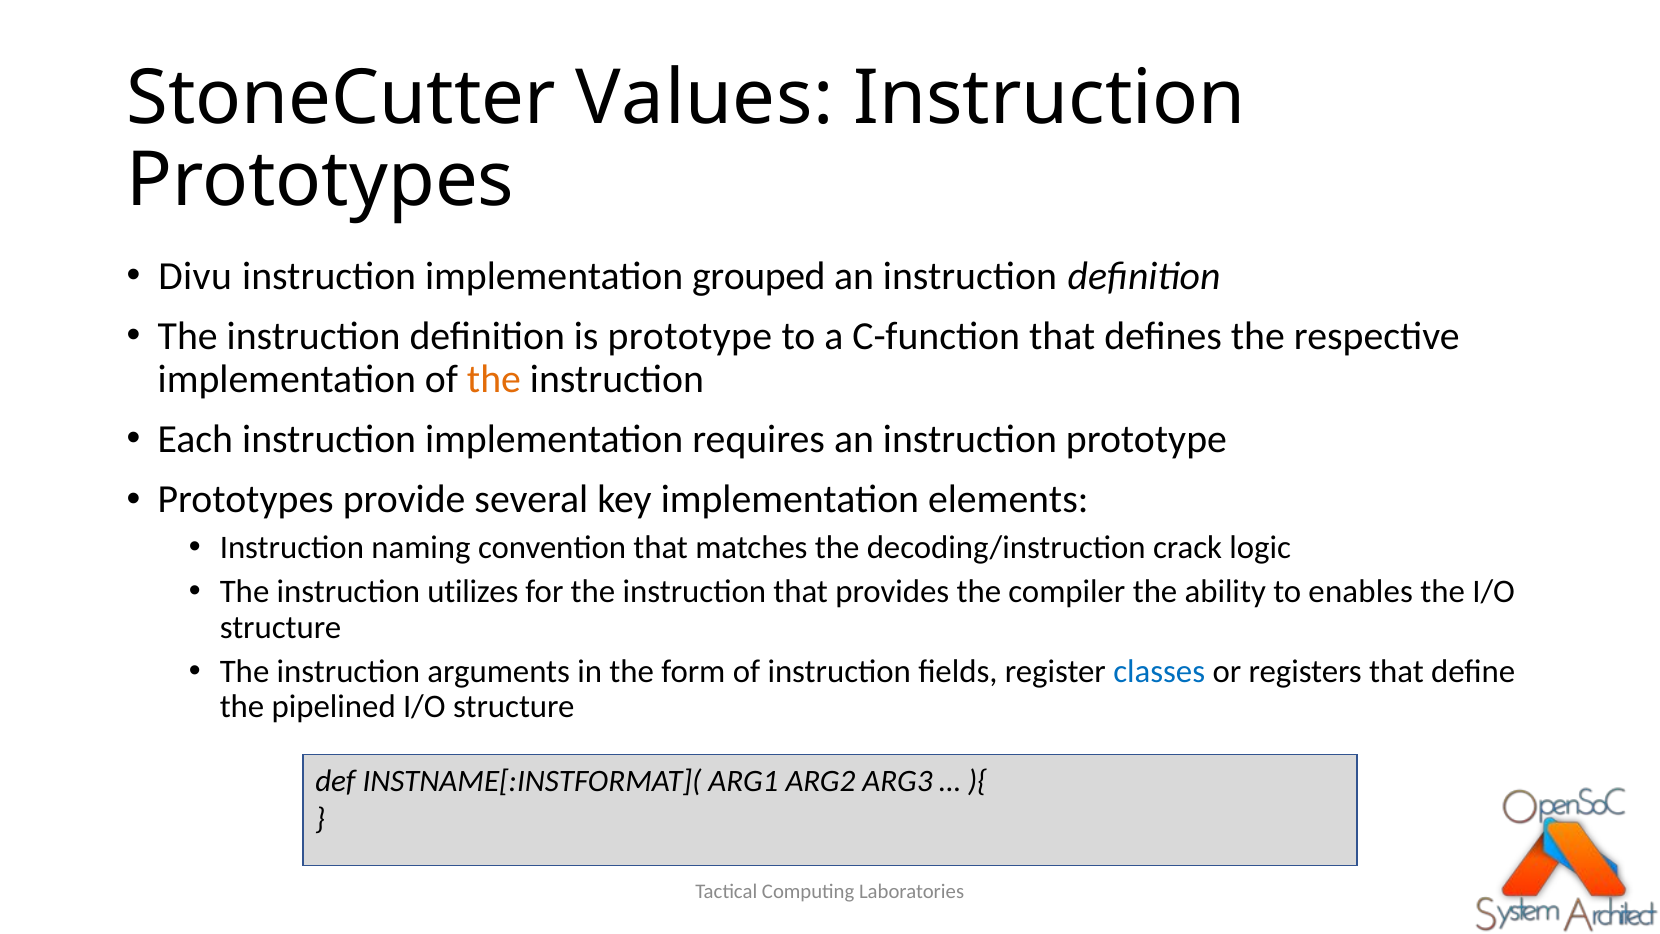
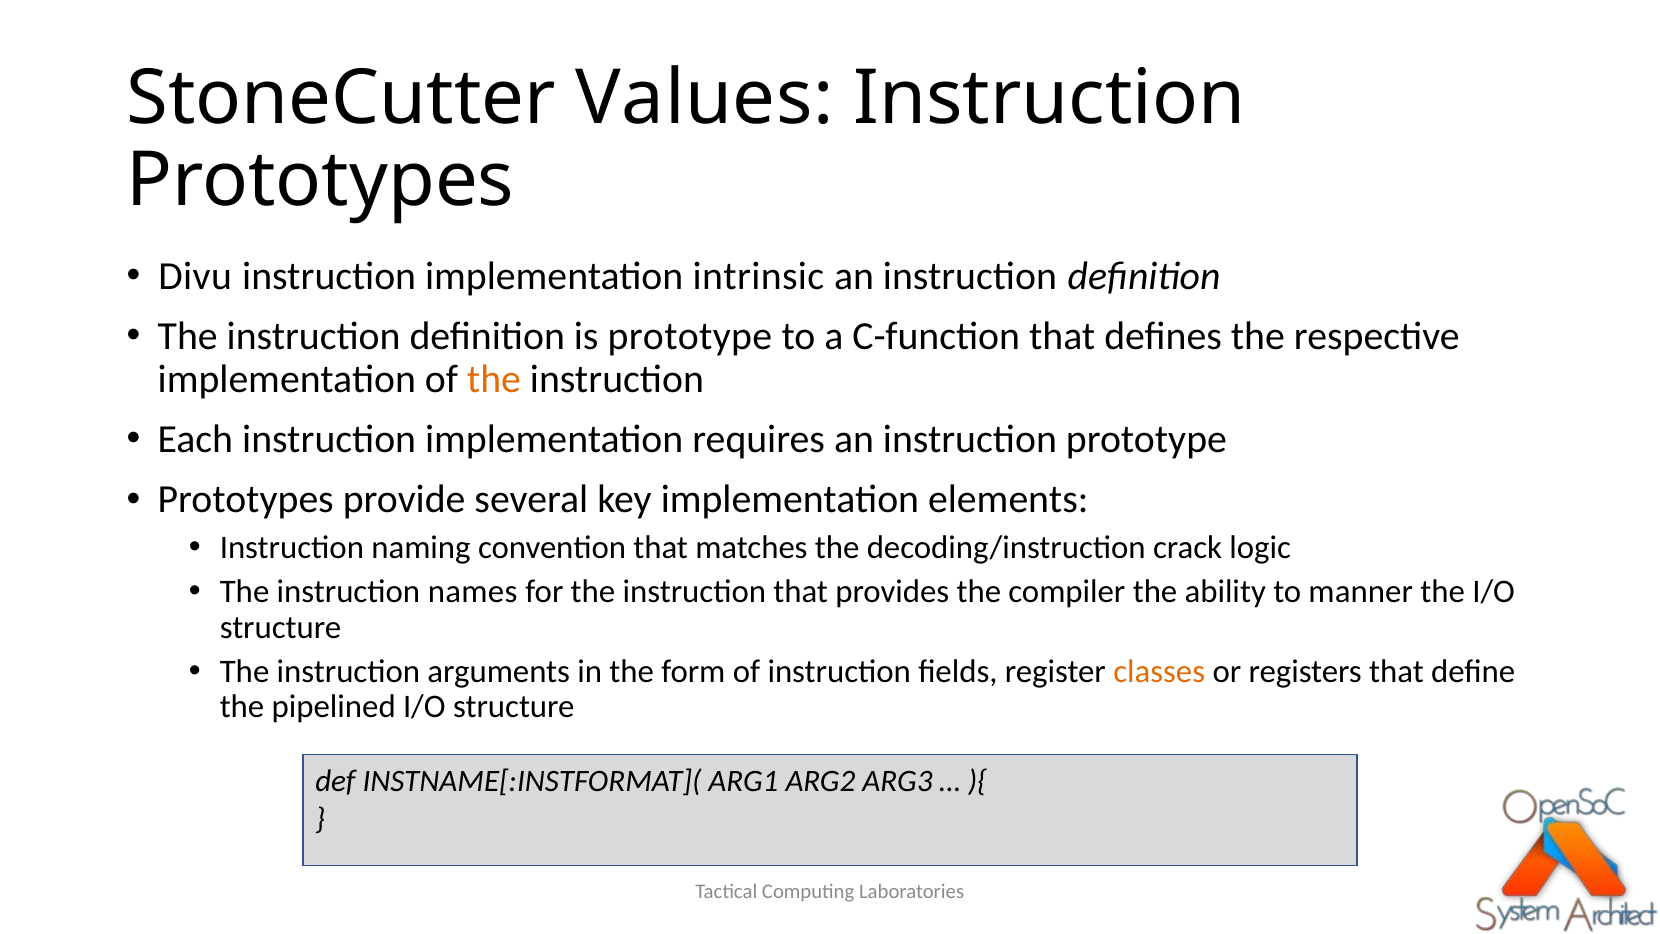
grouped: grouped -> intrinsic
utilizes: utilizes -> names
enables: enables -> manner
classes colour: blue -> orange
